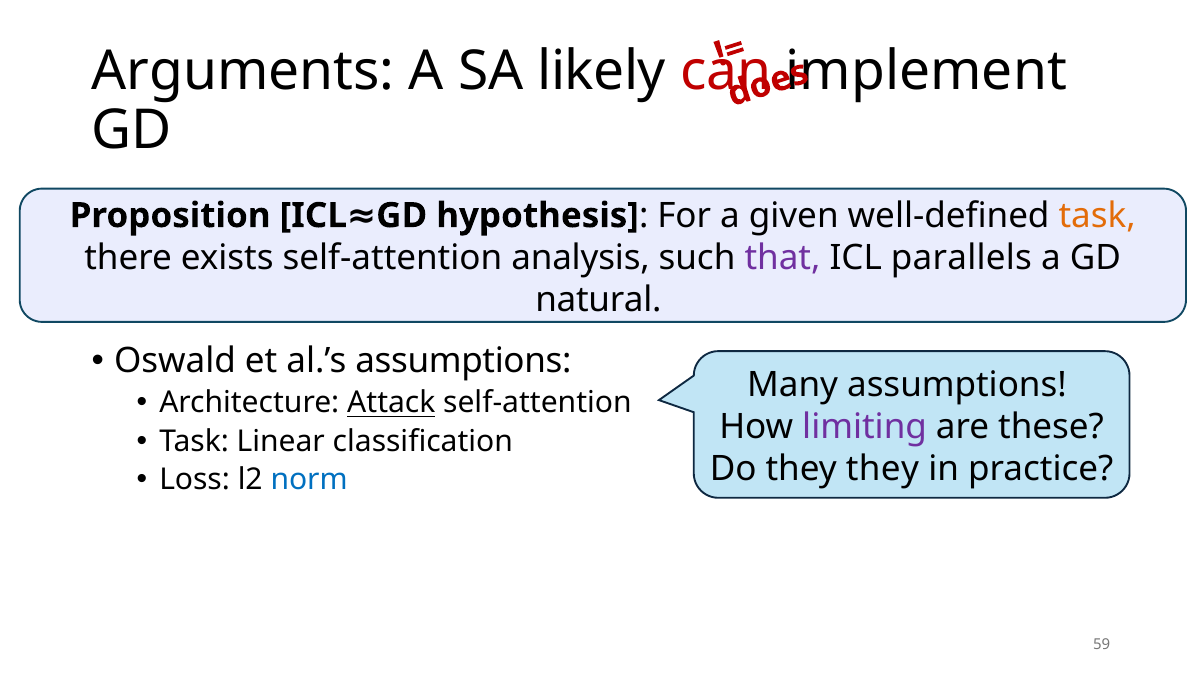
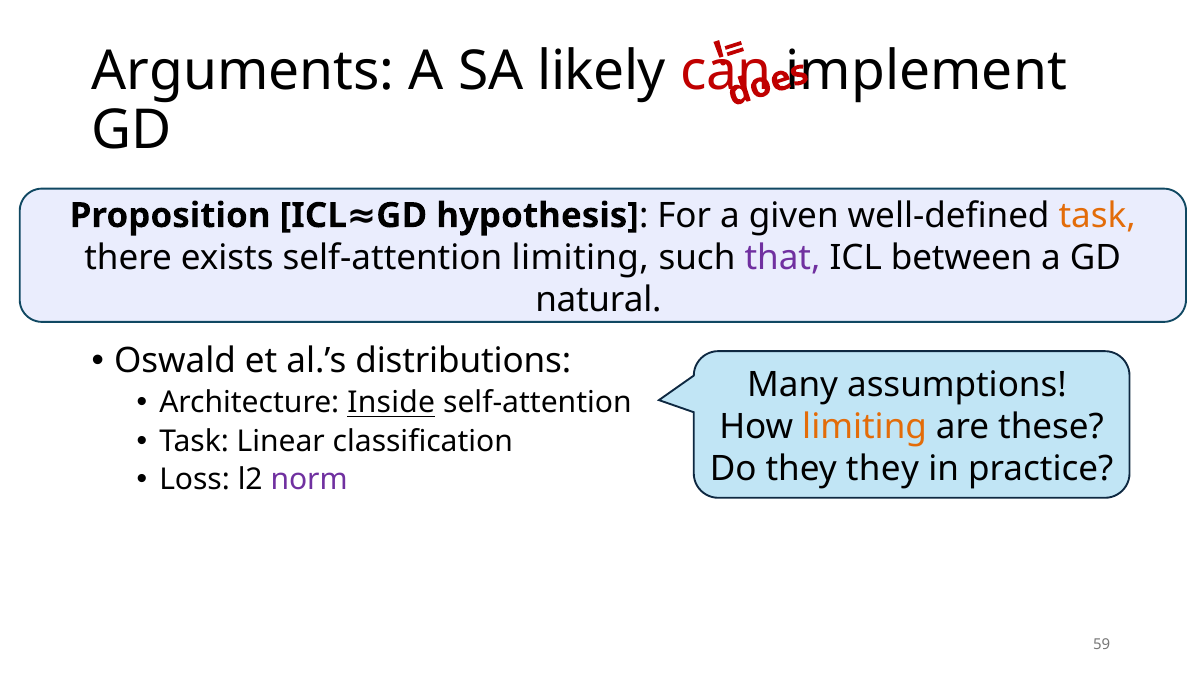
self-attention analysis: analysis -> limiting
parallels: parallels -> between
al.’s assumptions: assumptions -> distributions
Attack: Attack -> Inside
limiting at (865, 427) colour: purple -> orange
norm colour: blue -> purple
